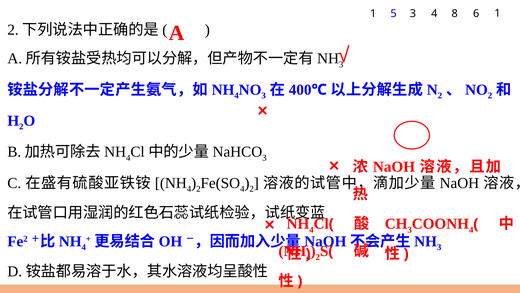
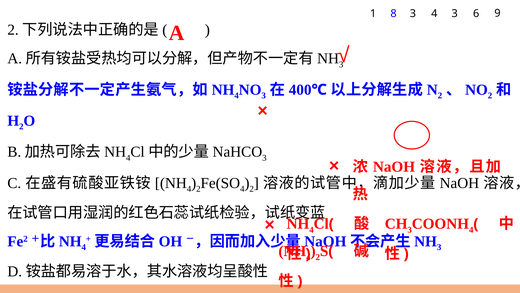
5: 5 -> 8
4 8: 8 -> 3
6 1: 1 -> 9
